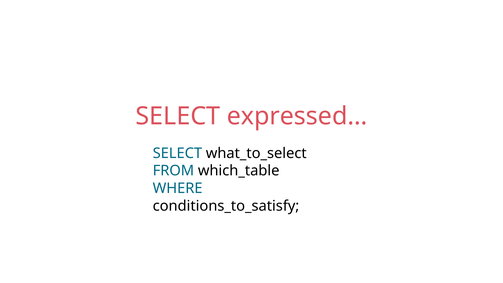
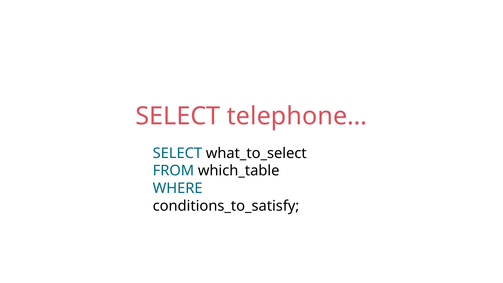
expressed…: expressed… -> telephone…
